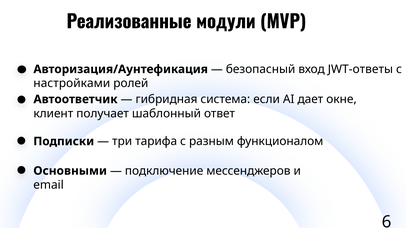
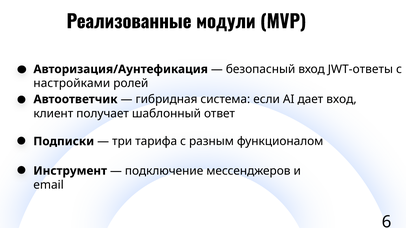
дает окне: окне -> вход
Основными: Основными -> Инструмент
